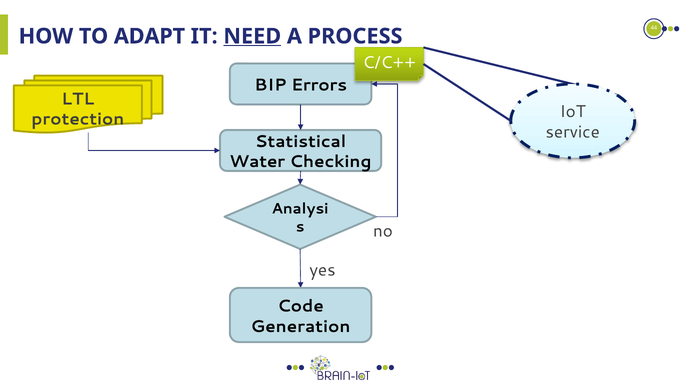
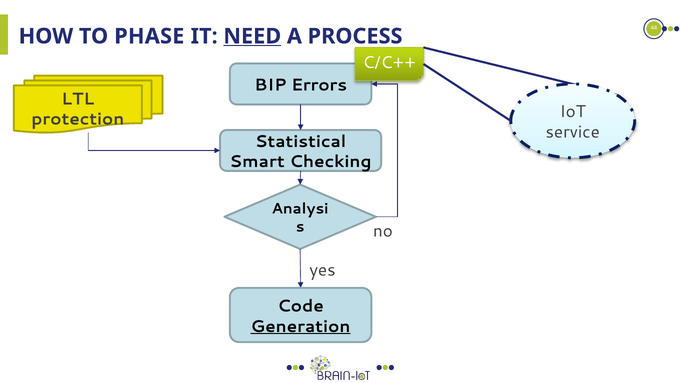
ADAPT: ADAPT -> PHASE
Water: Water -> Smart
Generation underline: none -> present
